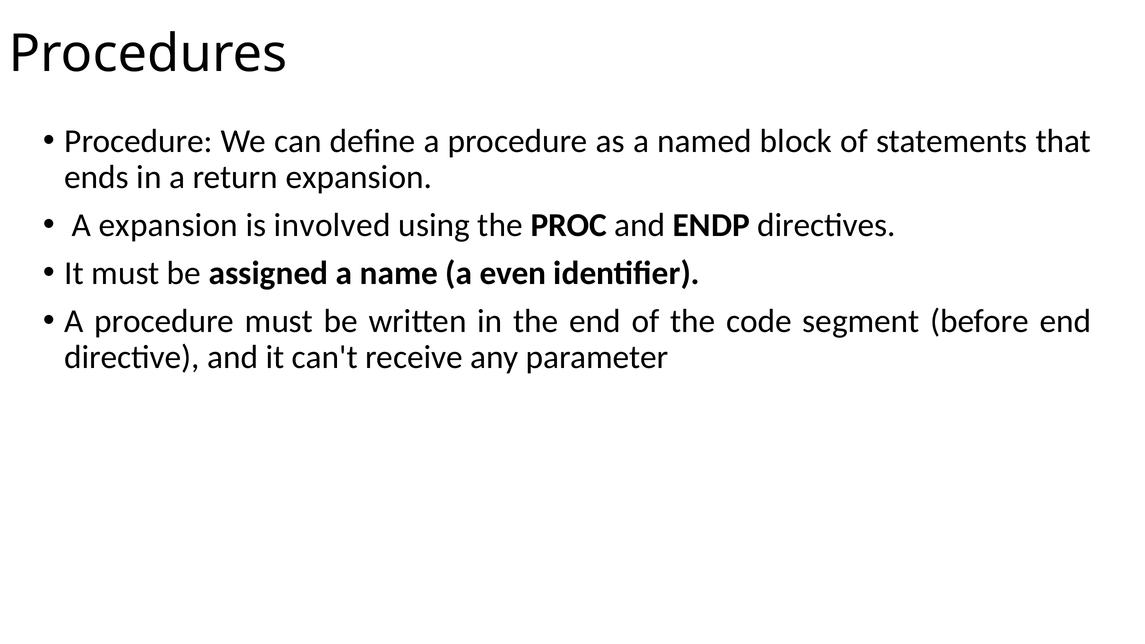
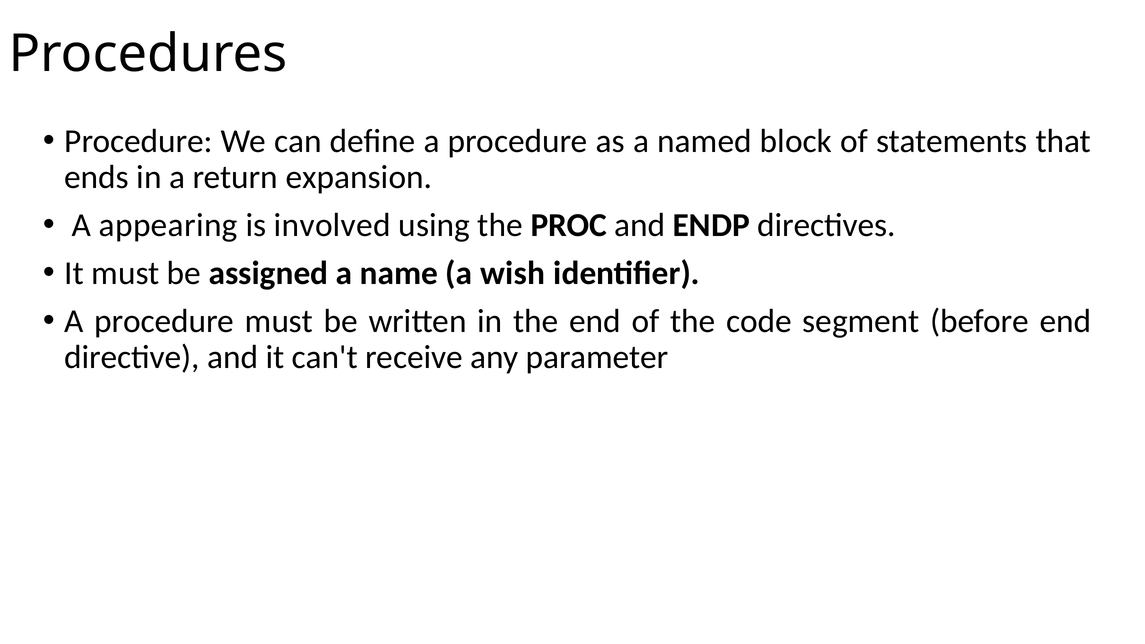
A expansion: expansion -> appearing
even: even -> wish
